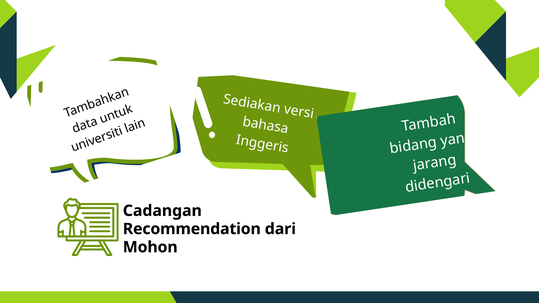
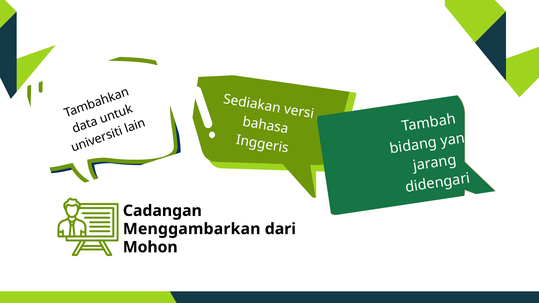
Recommendation: Recommendation -> Menggambarkan
